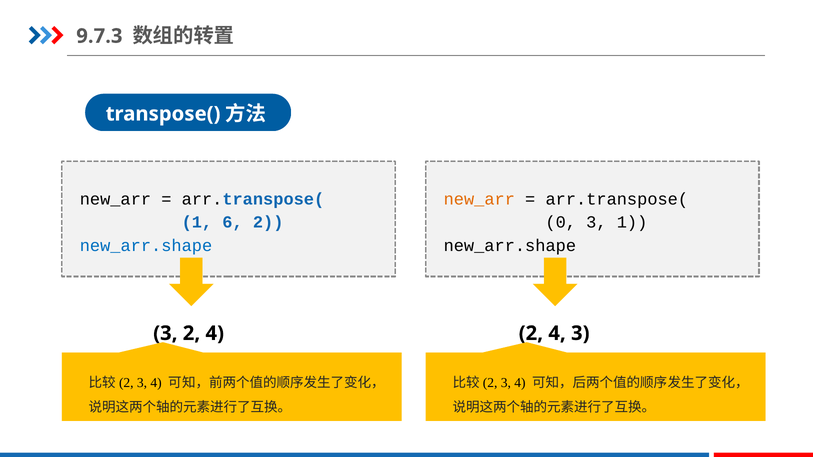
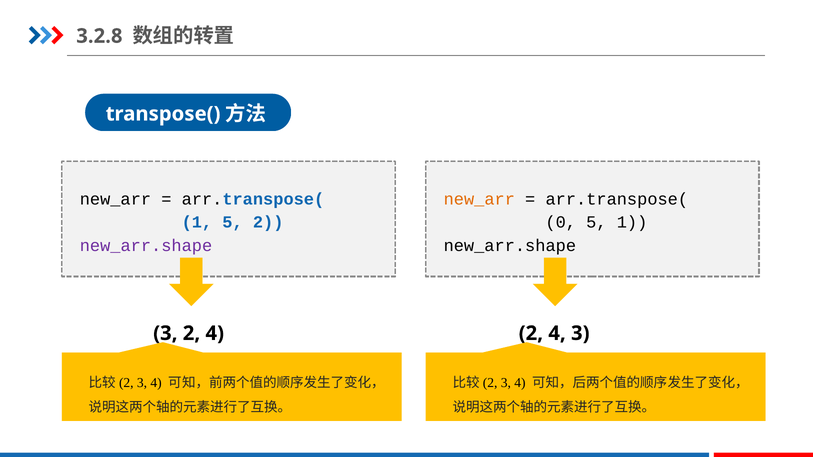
9.7.3: 9.7.3 -> 3.2.8
1 6: 6 -> 5
0 3: 3 -> 5
new_arr.shape at (146, 246) colour: blue -> purple
